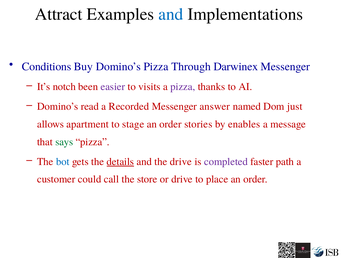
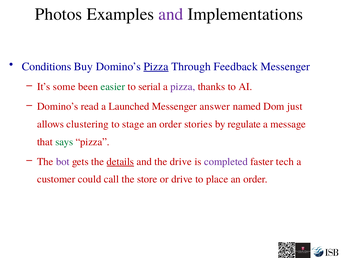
Attract: Attract -> Photos
and at (171, 14) colour: blue -> purple
Pizza at (156, 67) underline: none -> present
Darwinex: Darwinex -> Feedback
notch: notch -> some
easier colour: purple -> green
visits: visits -> serial
Recorded: Recorded -> Launched
apartment: apartment -> clustering
enables: enables -> regulate
bot colour: blue -> purple
path: path -> tech
